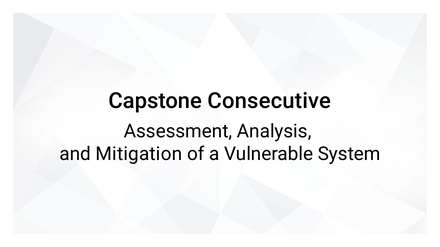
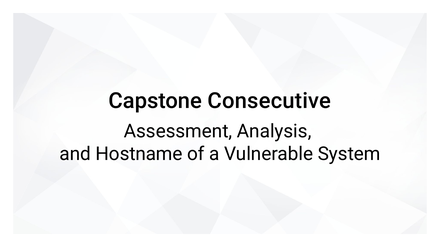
Mitigation: Mitigation -> Hostname
